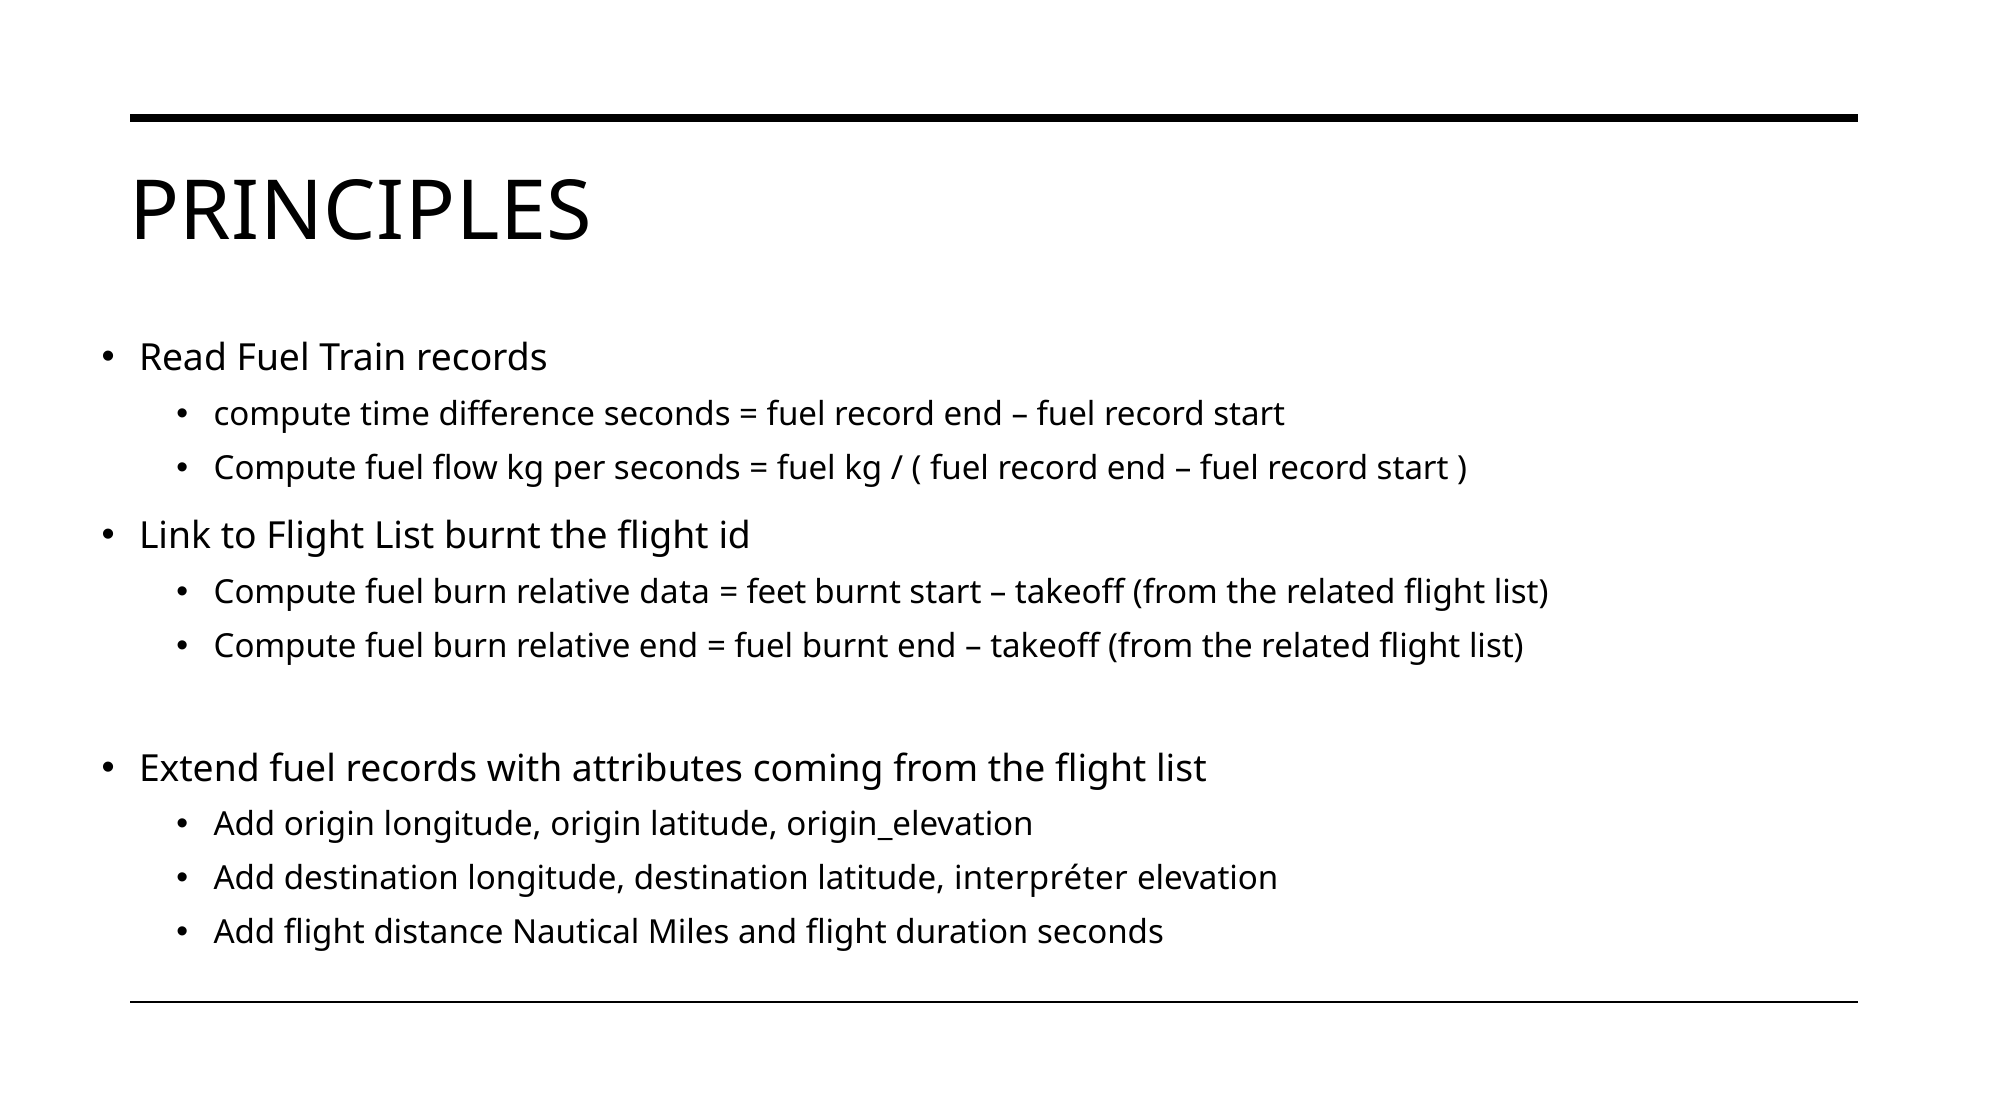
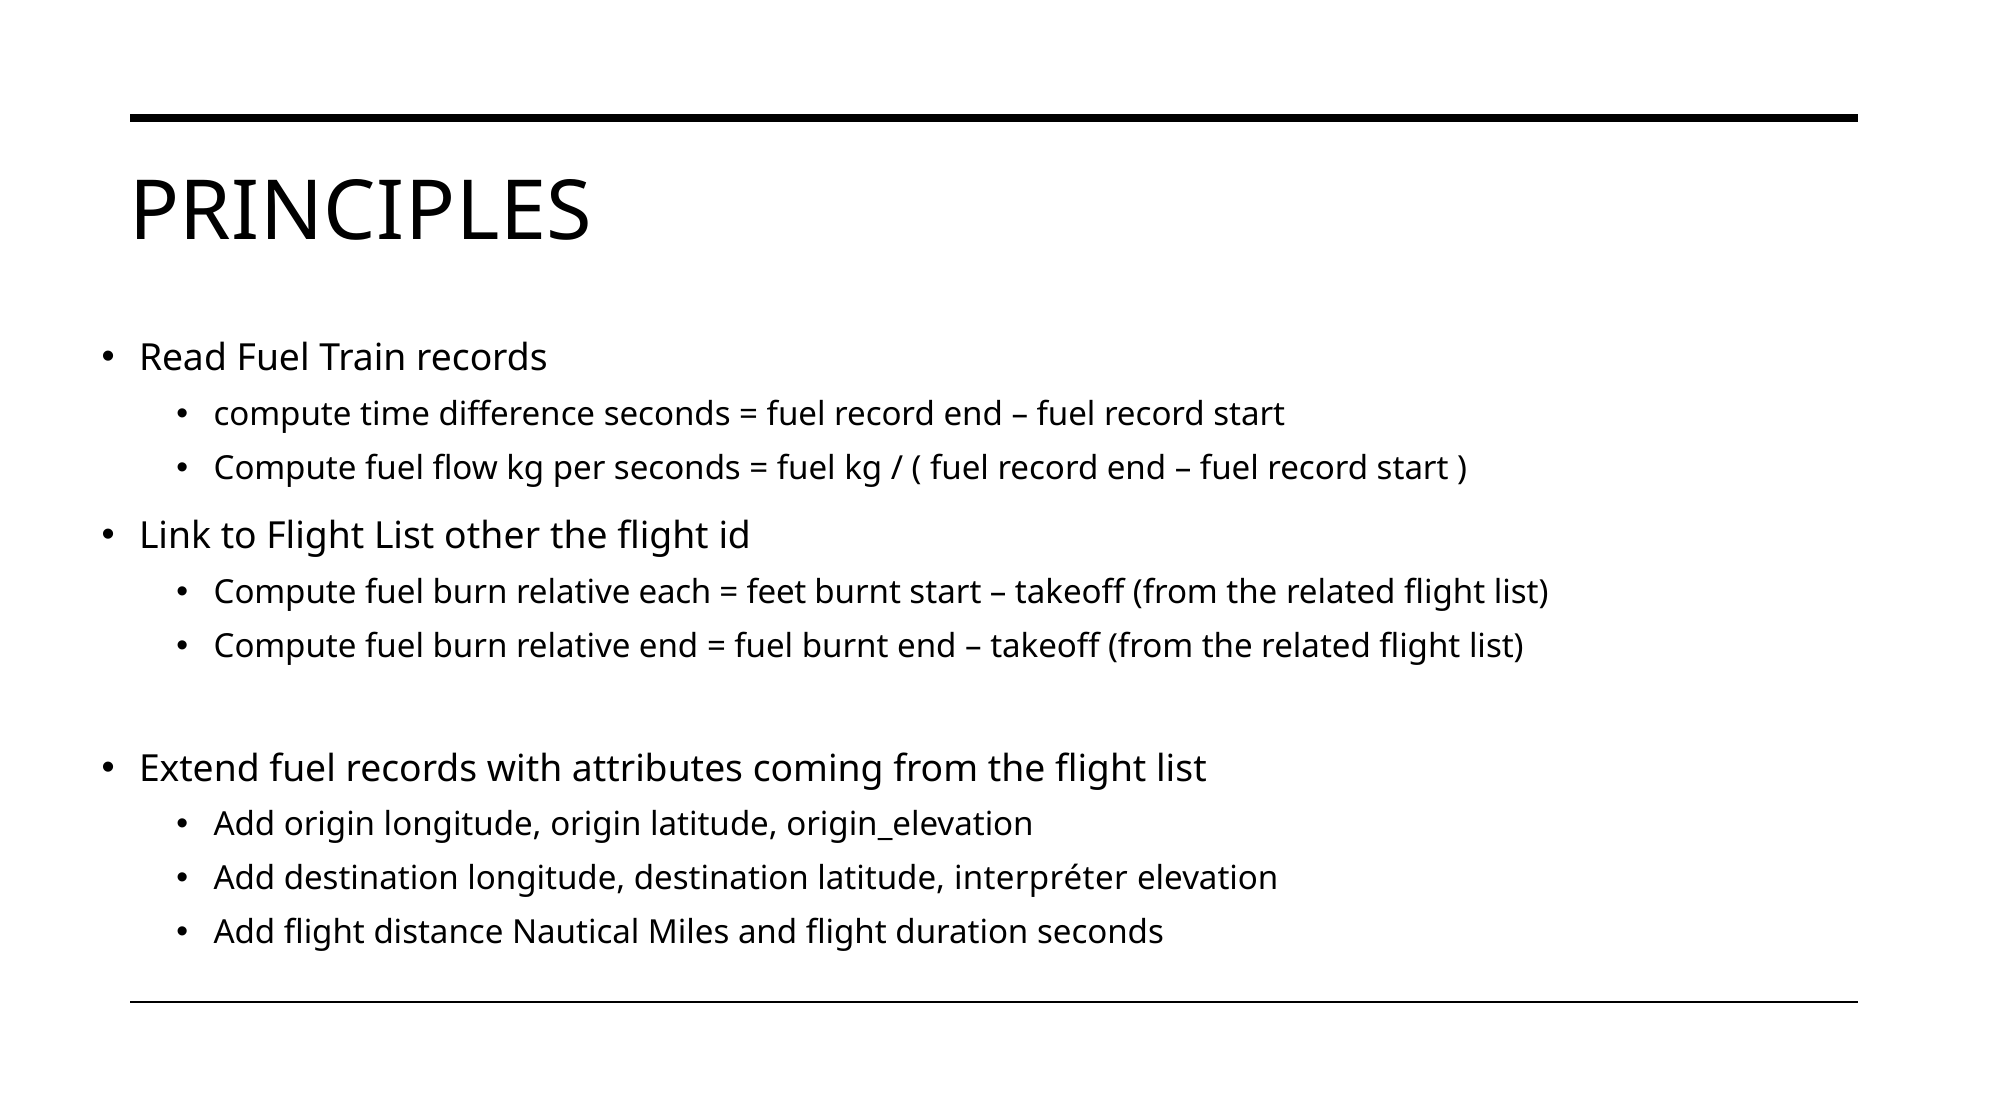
List burnt: burnt -> other
data: data -> each
